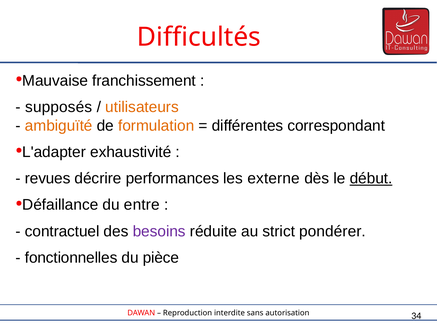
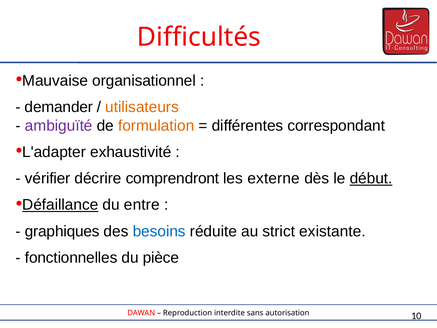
franchissement: franchissement -> organisationnel
supposés: supposés -> demander
ambiguïté colour: orange -> purple
revues: revues -> vérifier
performances: performances -> comprendront
Défaillance underline: none -> present
contractuel: contractuel -> graphiques
besoins colour: purple -> blue
pondérer: pondérer -> existante
34: 34 -> 10
